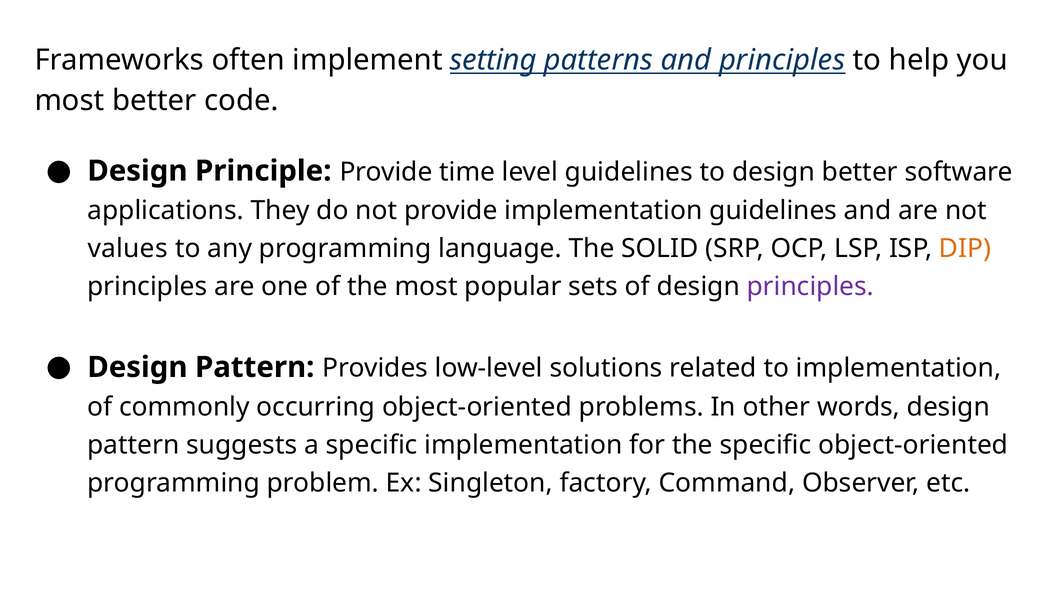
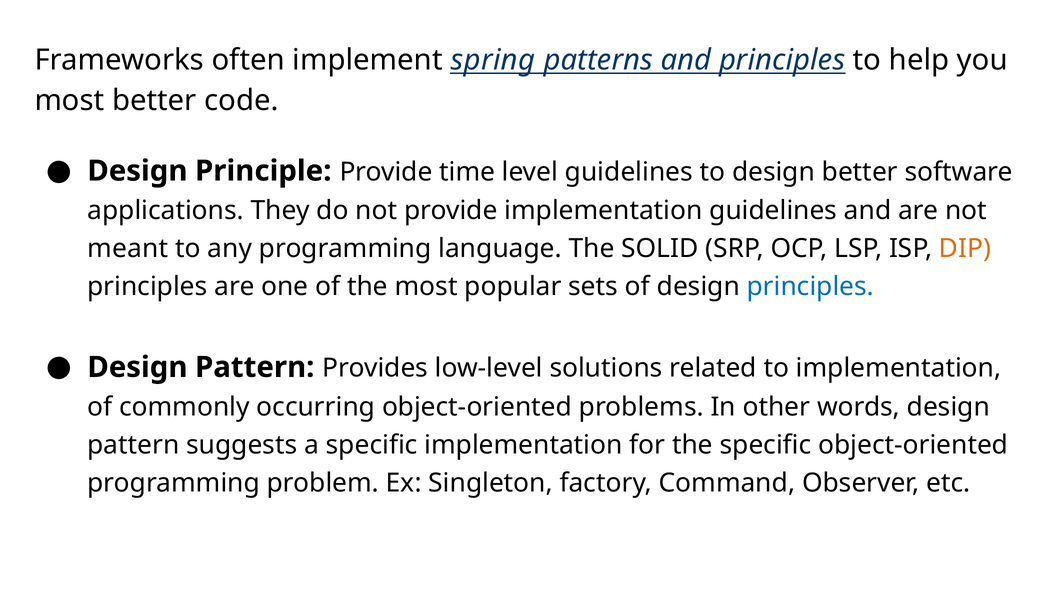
setting: setting -> spring
values: values -> meant
principles at (810, 287) colour: purple -> blue
